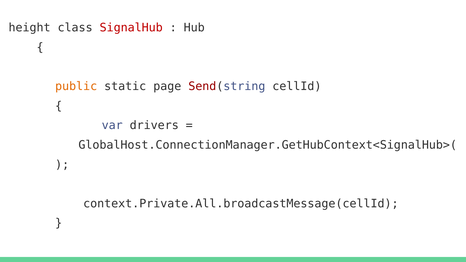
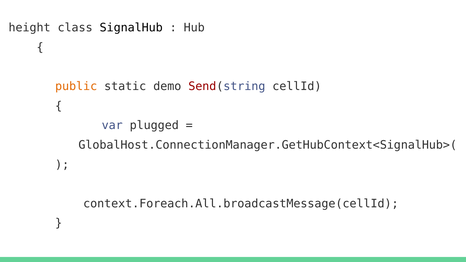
SignalHub colour: red -> black
page: page -> demo
drivers: drivers -> plugged
context.Private.All.broadcastMessage(cellId: context.Private.All.broadcastMessage(cellId -> context.Foreach.All.broadcastMessage(cellId
